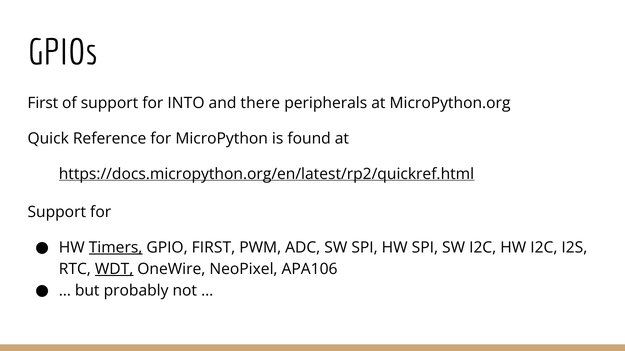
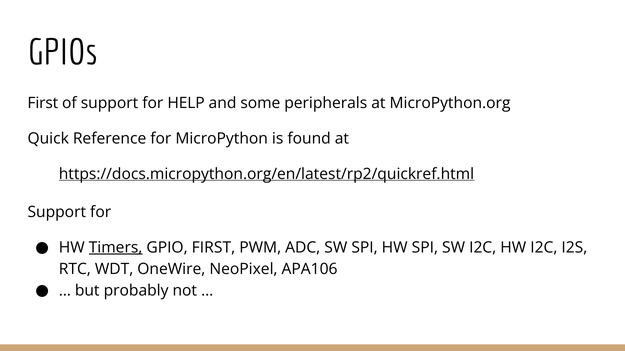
INTO: INTO -> HELP
there: there -> some
WDT underline: present -> none
